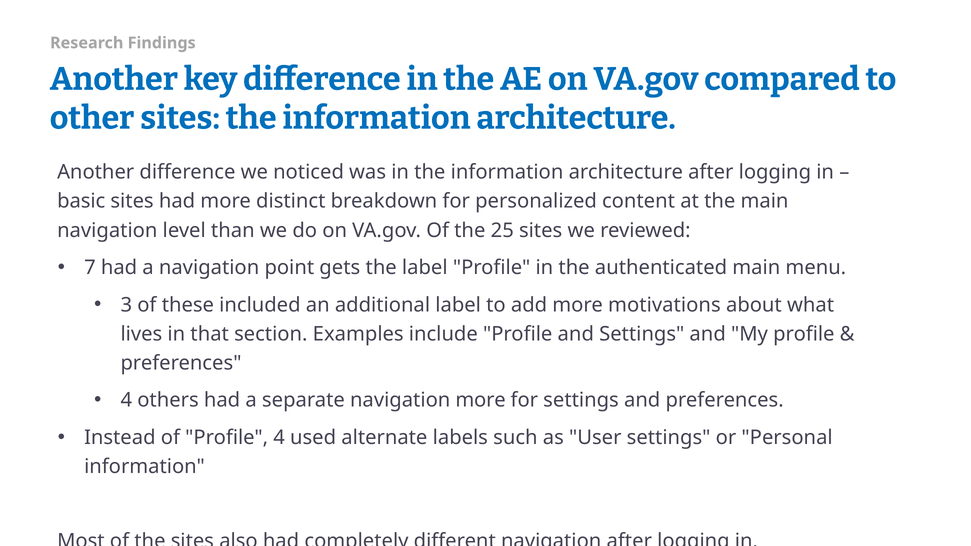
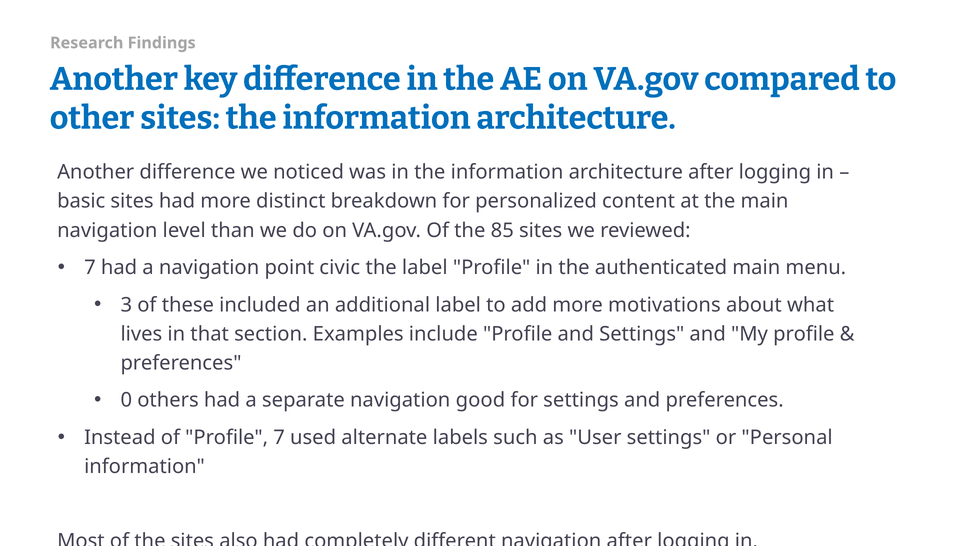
25: 25 -> 85
gets: gets -> civic
4 at (126, 400): 4 -> 0
navigation more: more -> good
Profile 4: 4 -> 7
